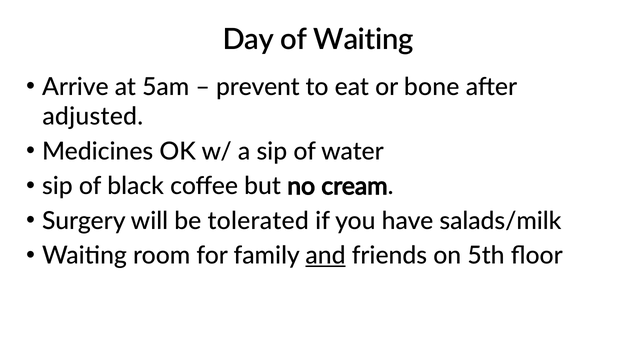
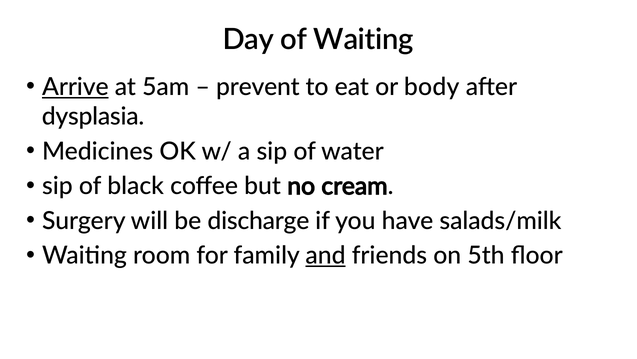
Arrive underline: none -> present
bone: bone -> body
adjusted: adjusted -> dysplasia
tolerated: tolerated -> discharge
